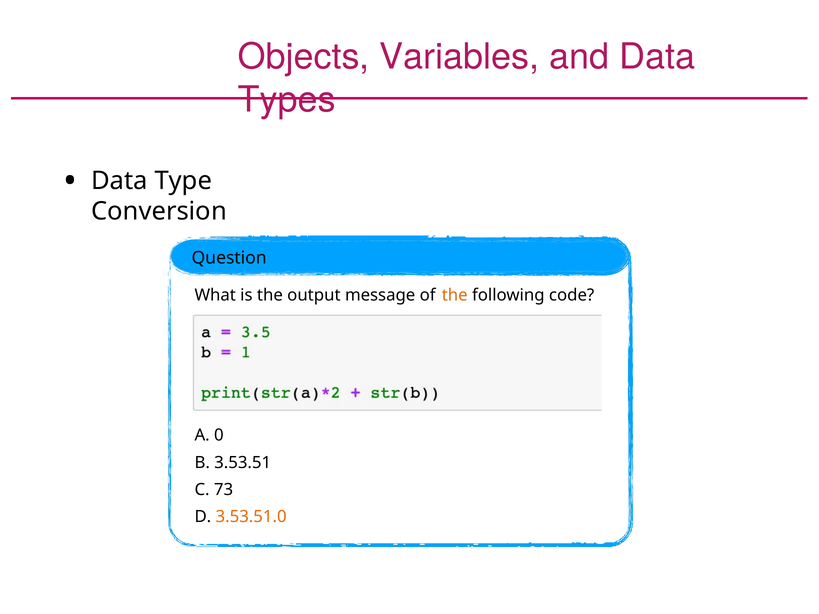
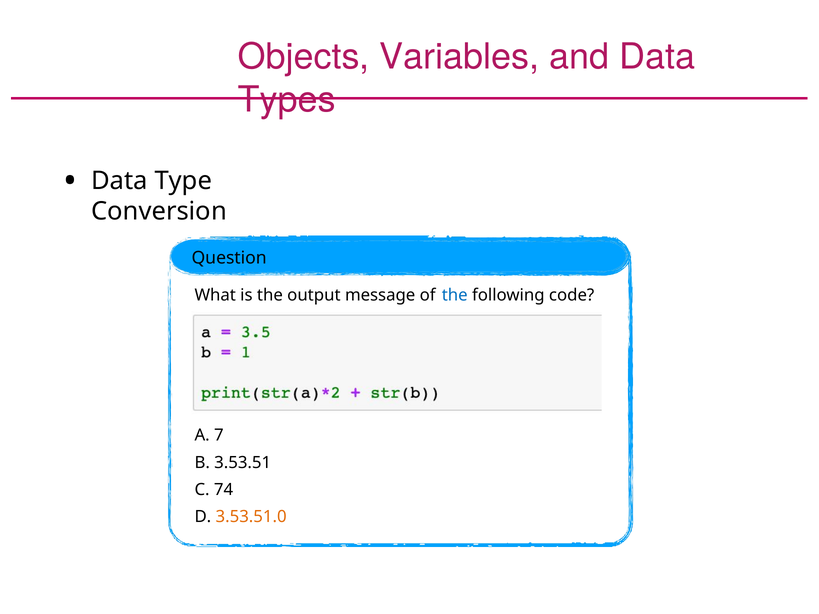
the at (455, 296) colour: orange -> blue
0: 0 -> 7
73: 73 -> 74
